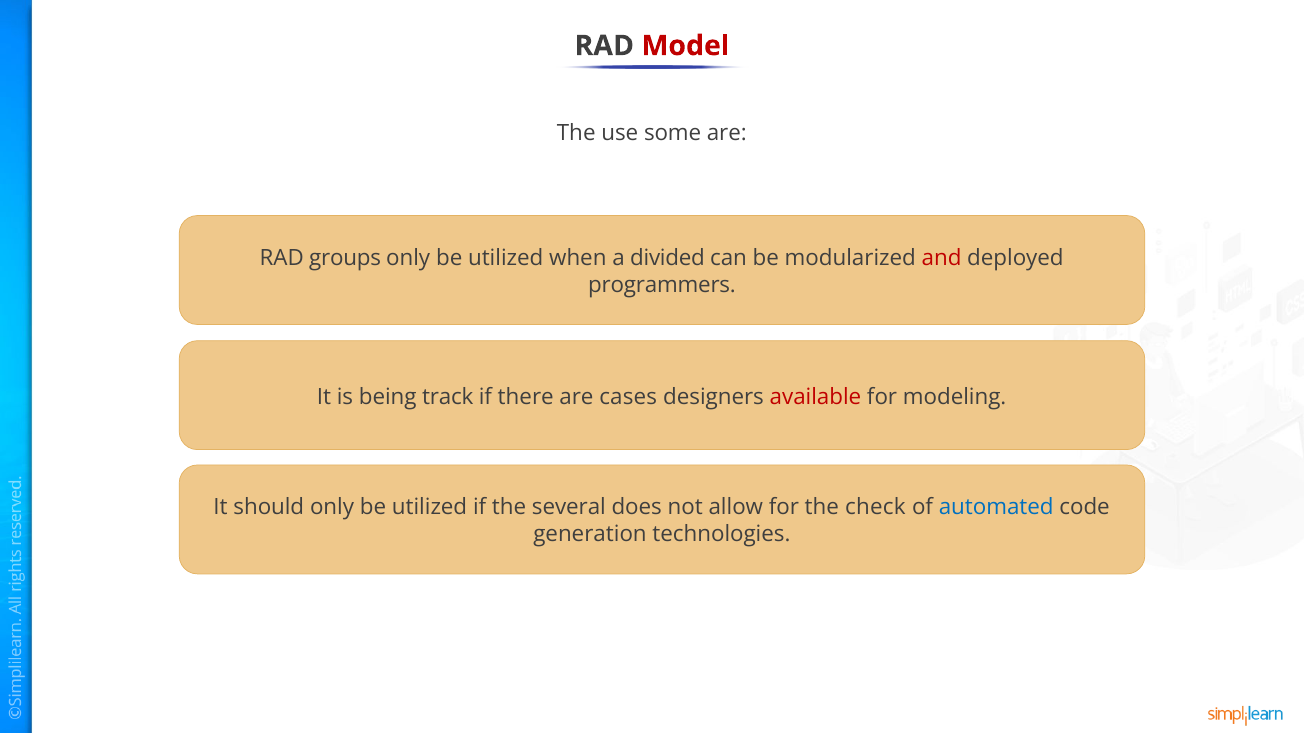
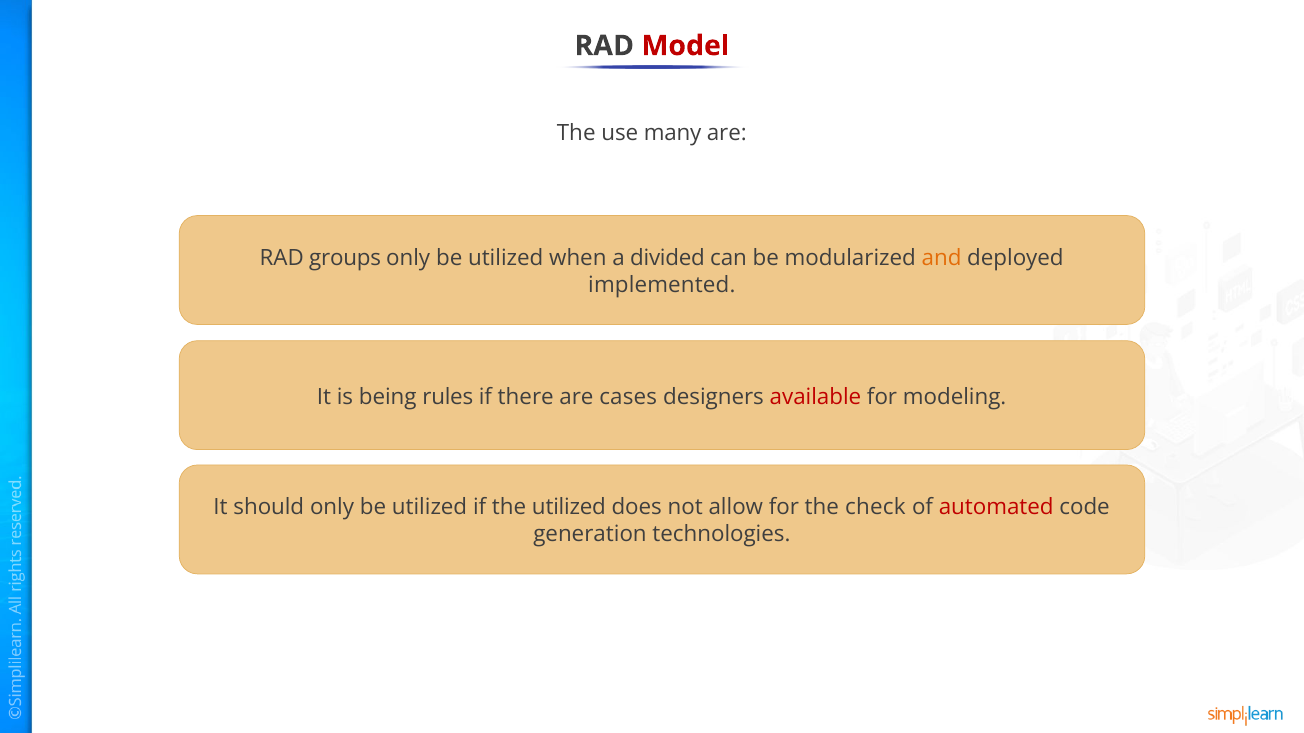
some: some -> many
and colour: red -> orange
programmers: programmers -> implemented
track: track -> rules
the several: several -> utilized
automated colour: blue -> red
